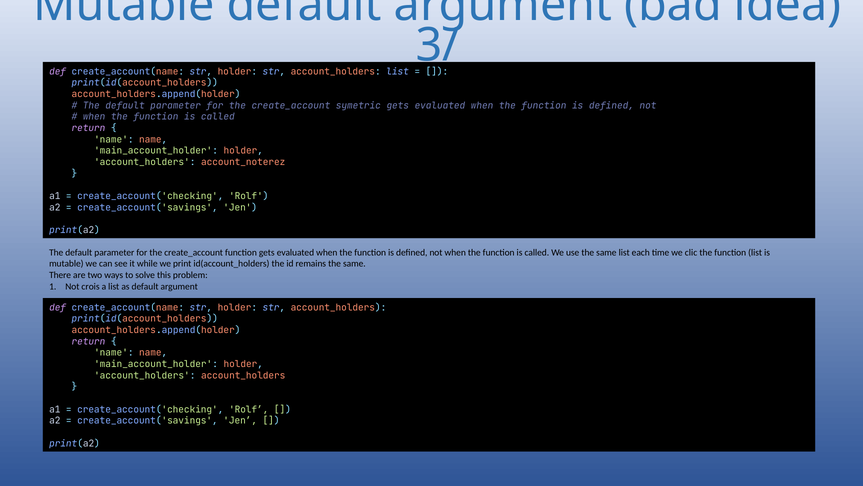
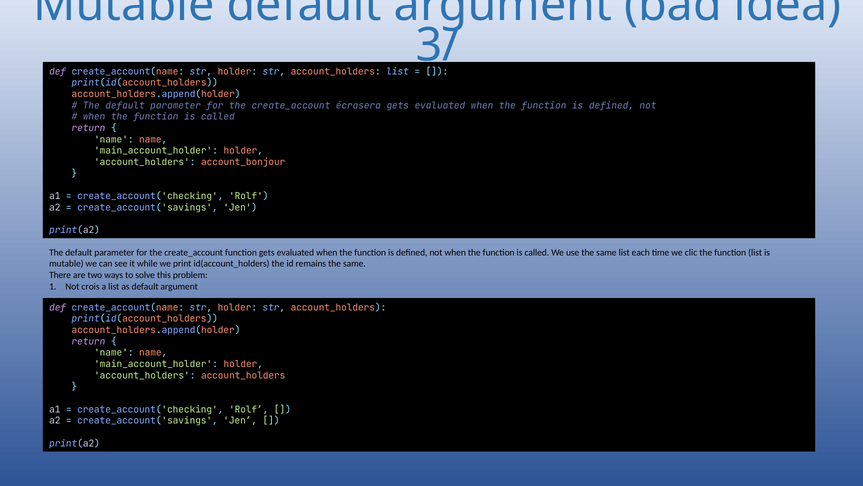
symetric: symetric -> écrasera
account_noterez: account_noterez -> account_bonjour
